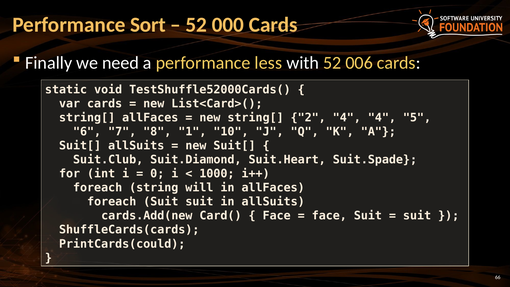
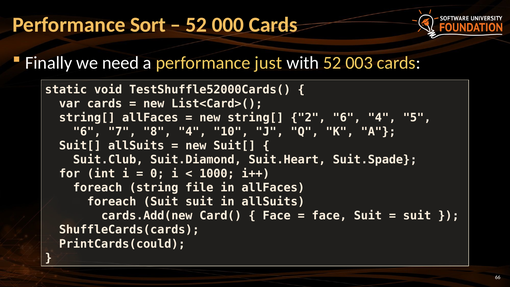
less: less -> just
006: 006 -> 003
2 4: 4 -> 6
8 1: 1 -> 4
will: will -> file
